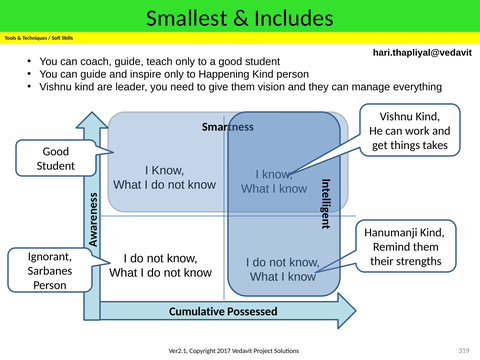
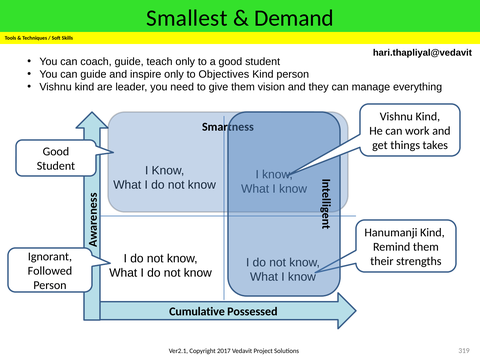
Includes: Includes -> Demand
Happening: Happening -> Objectives
Sarbanes: Sarbanes -> Followed
